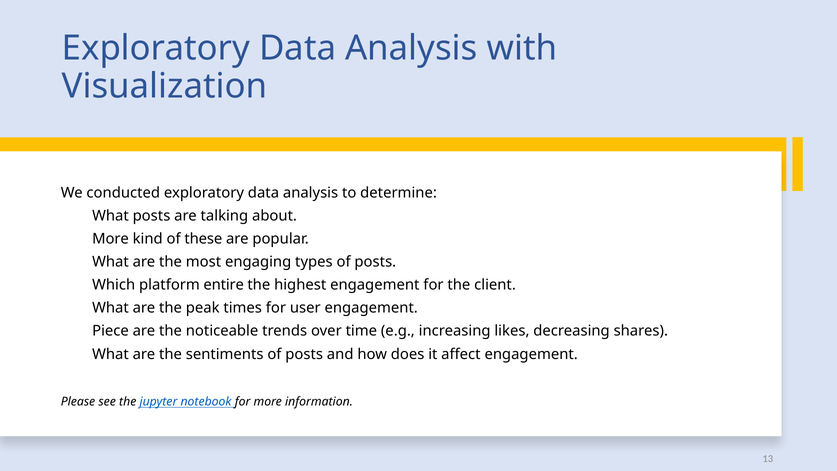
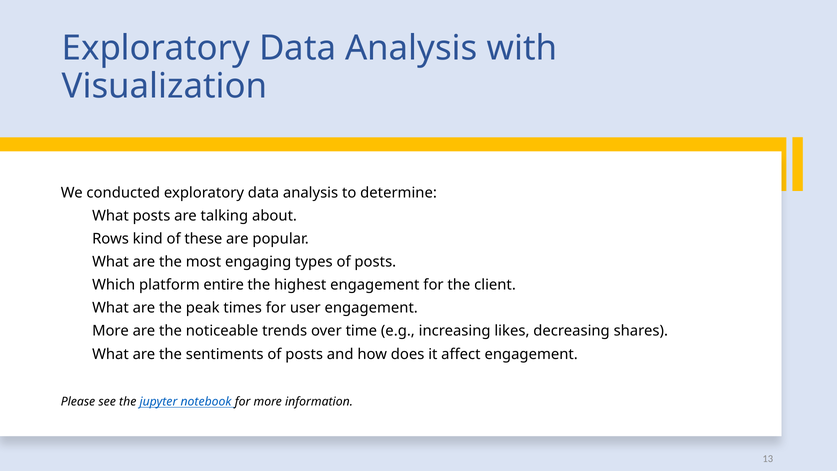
More at (111, 239): More -> Rows
Piece at (110, 331): Piece -> More
